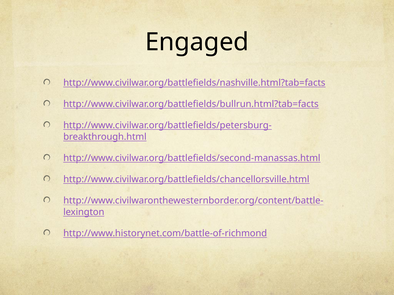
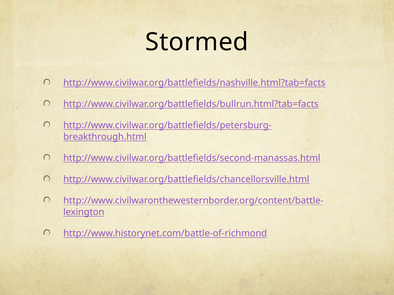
Engaged: Engaged -> Stormed
